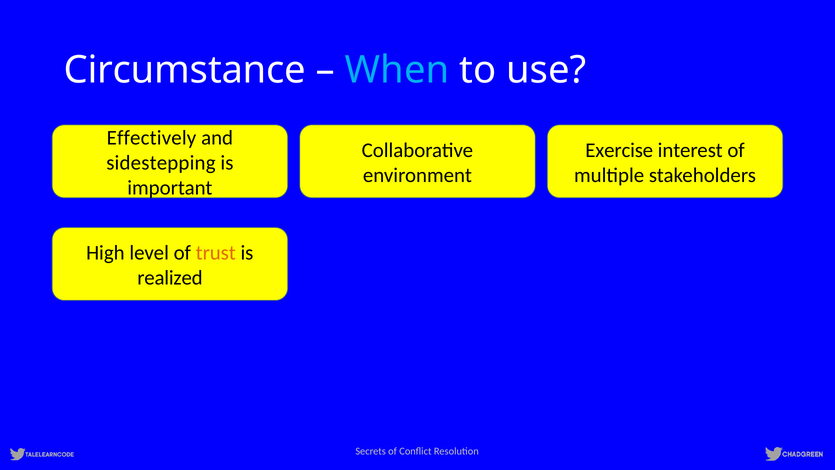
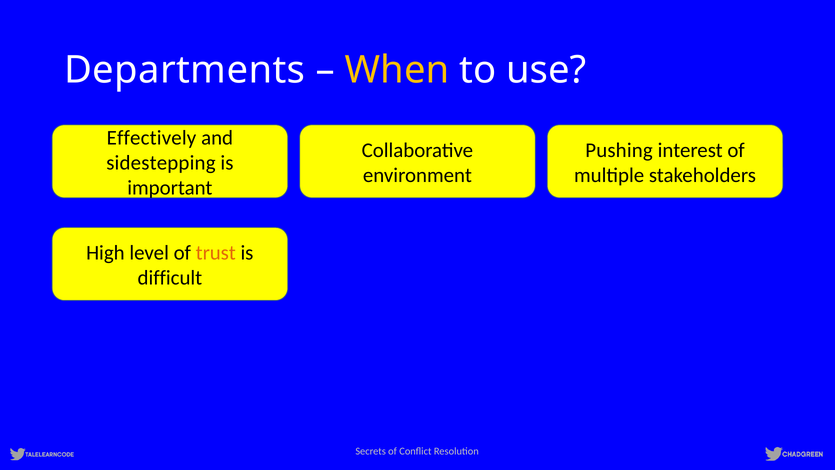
Circumstance: Circumstance -> Departments
When colour: light blue -> yellow
Exercise: Exercise -> Pushing
realized: realized -> difficult
